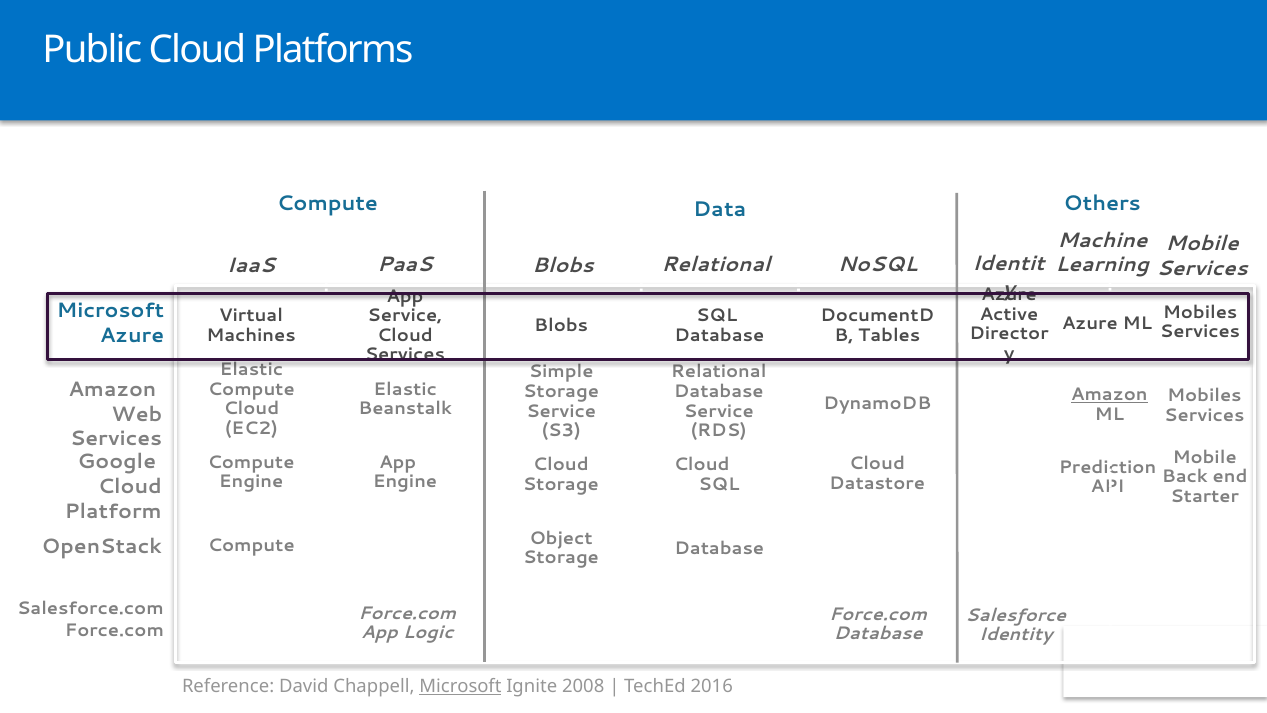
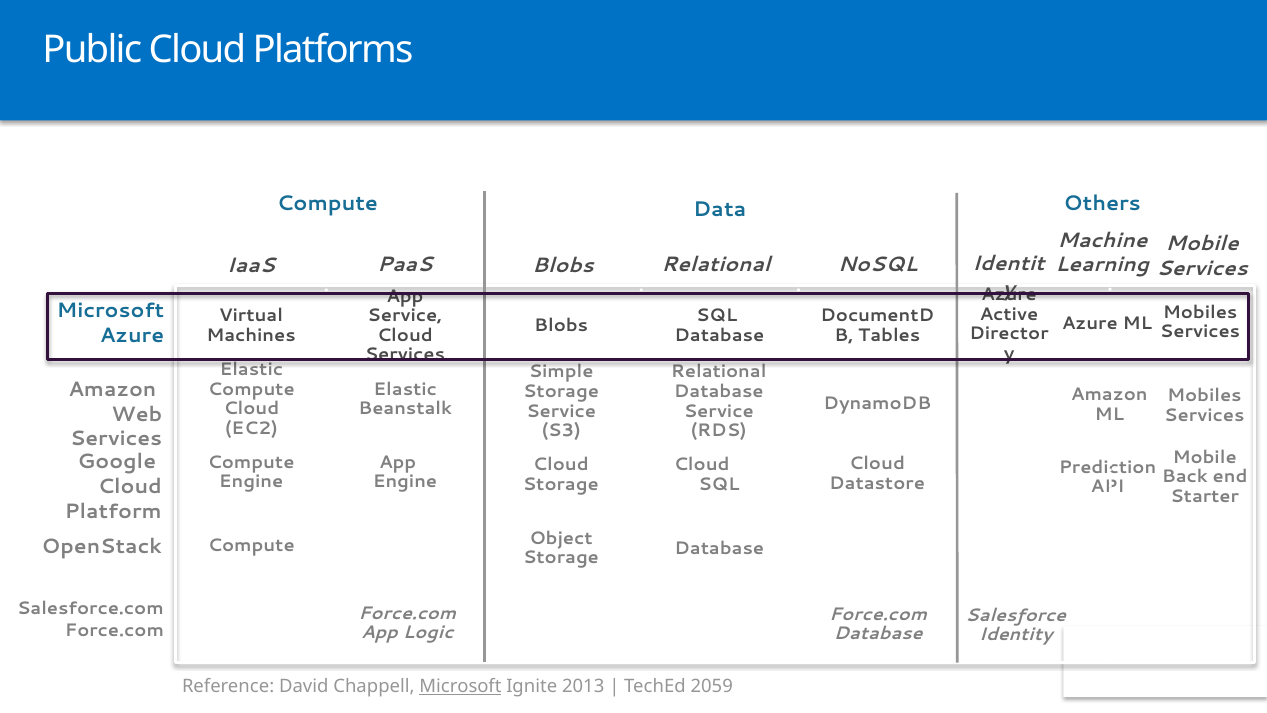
Amazon at (1109, 395) underline: present -> none
2008: 2008 -> 2013
2016: 2016 -> 2059
